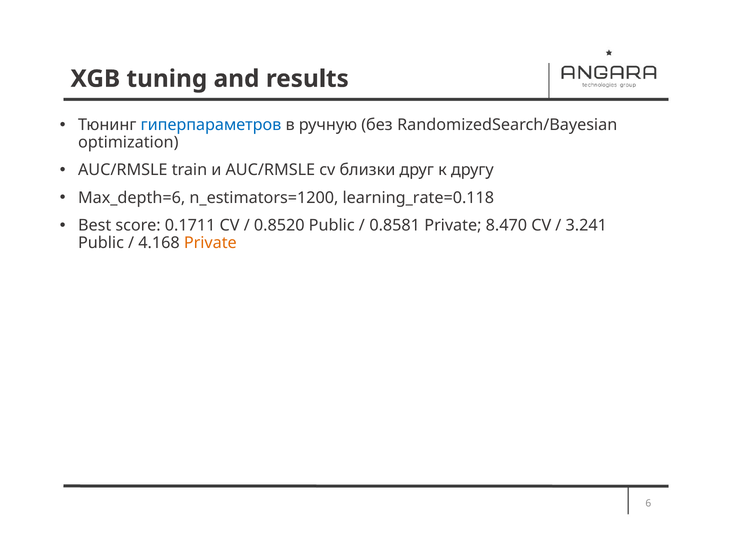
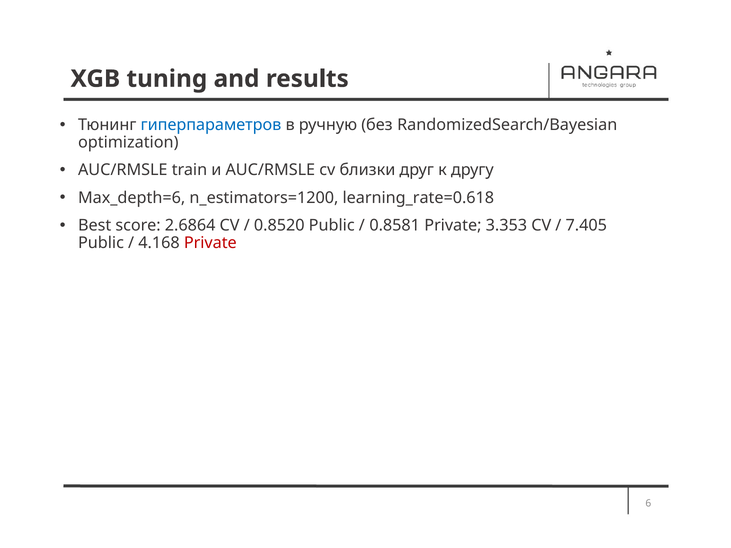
learning_rate=0.118: learning_rate=0.118 -> learning_rate=0.618
0.1711: 0.1711 -> 2.6864
8.470: 8.470 -> 3.353
3.241: 3.241 -> 7.405
Private at (210, 243) colour: orange -> red
